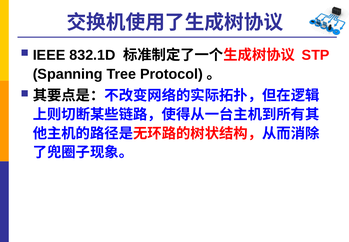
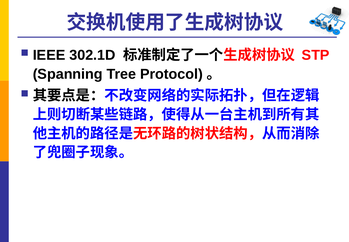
832.1D: 832.1D -> 302.1D
